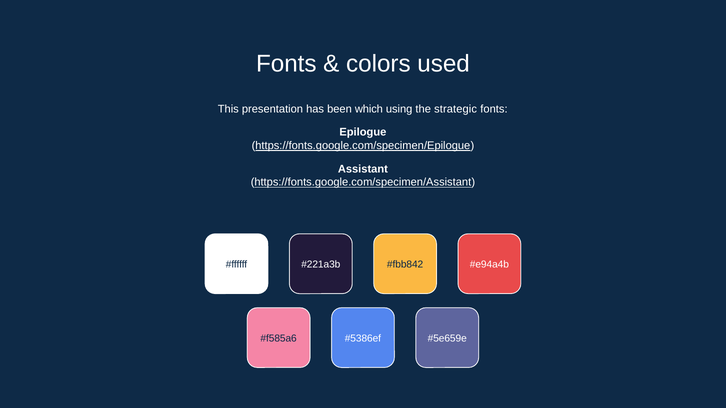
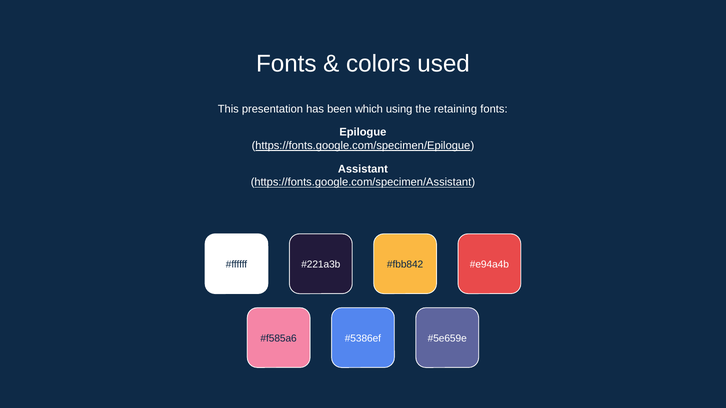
strategic: strategic -> retaining
